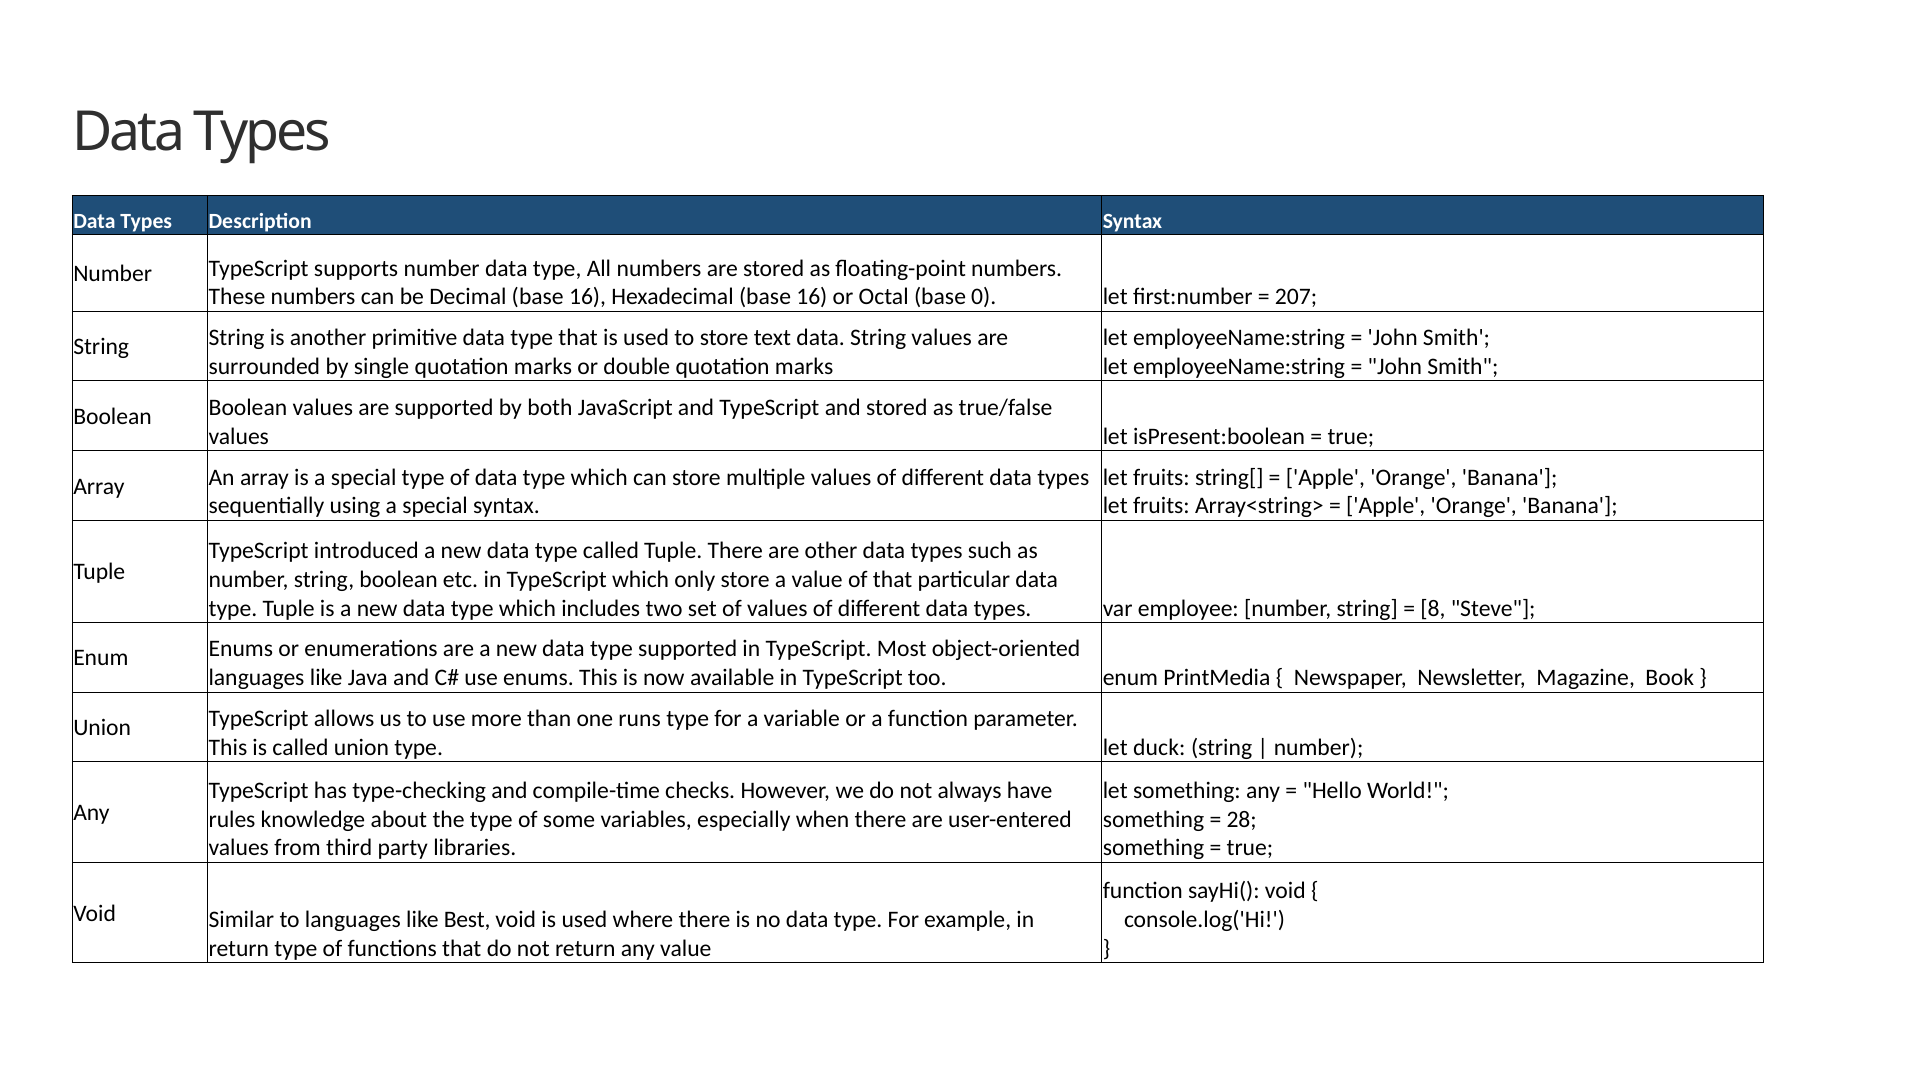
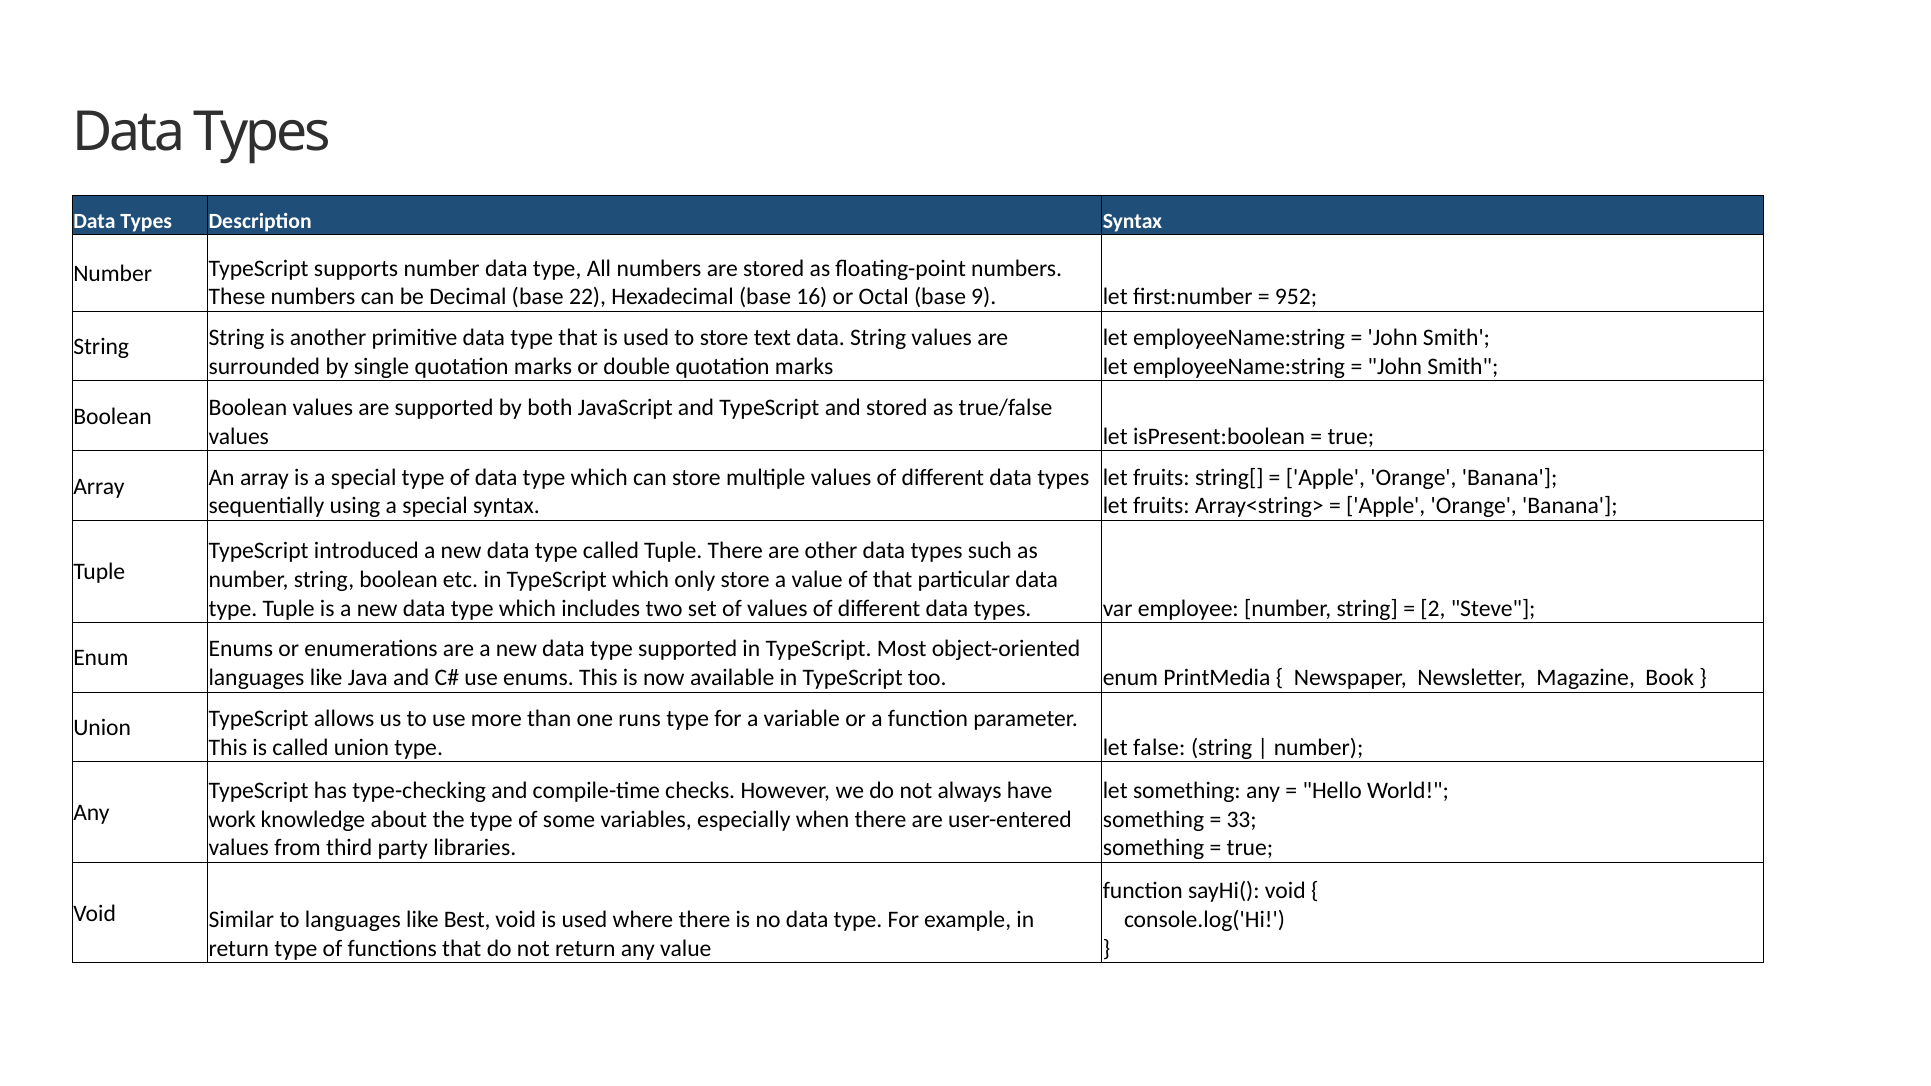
Decimal base 16: 16 -> 22
0: 0 -> 9
207: 207 -> 952
8: 8 -> 2
duck: duck -> false
rules: rules -> work
28: 28 -> 33
